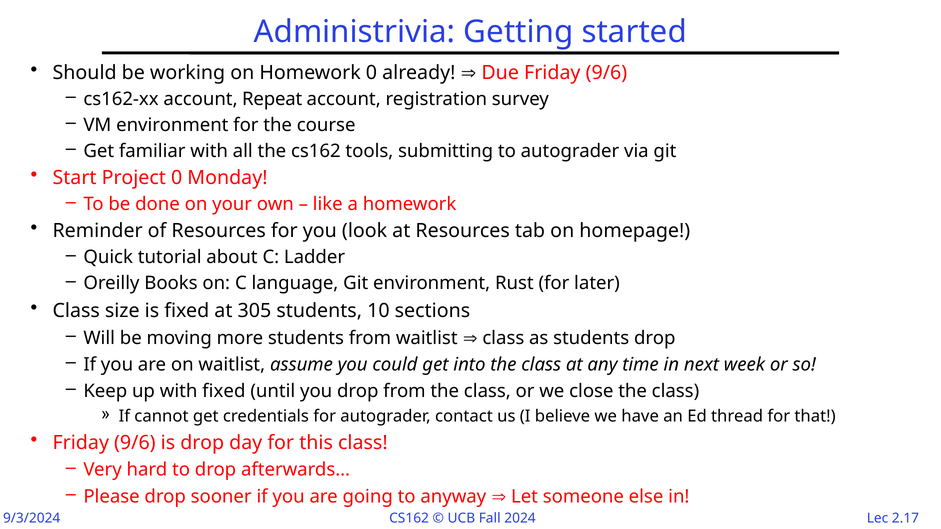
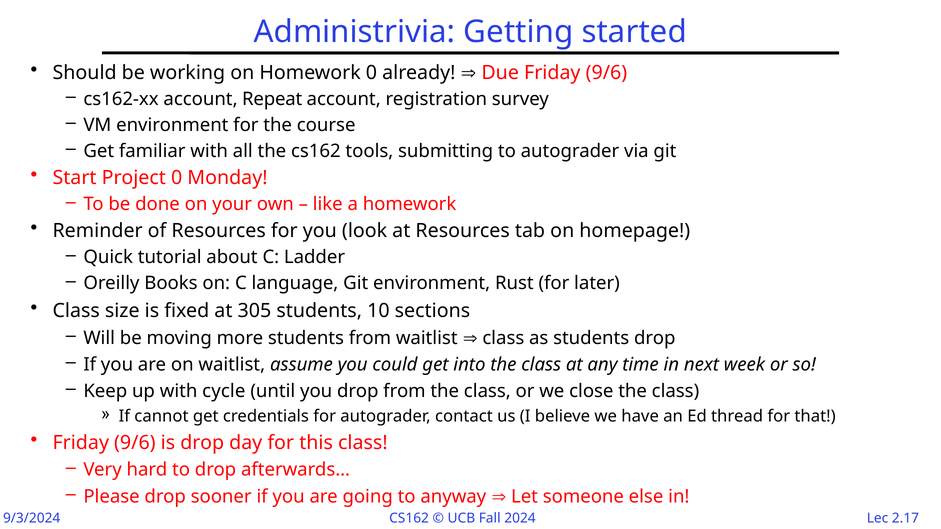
with fixed: fixed -> cycle
